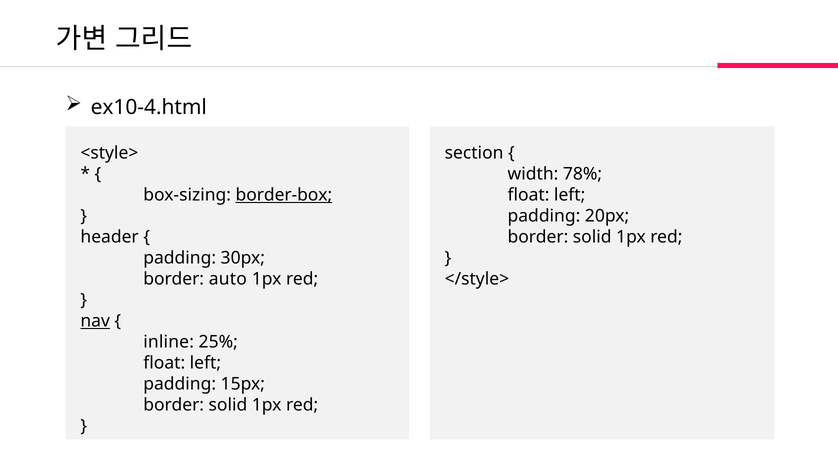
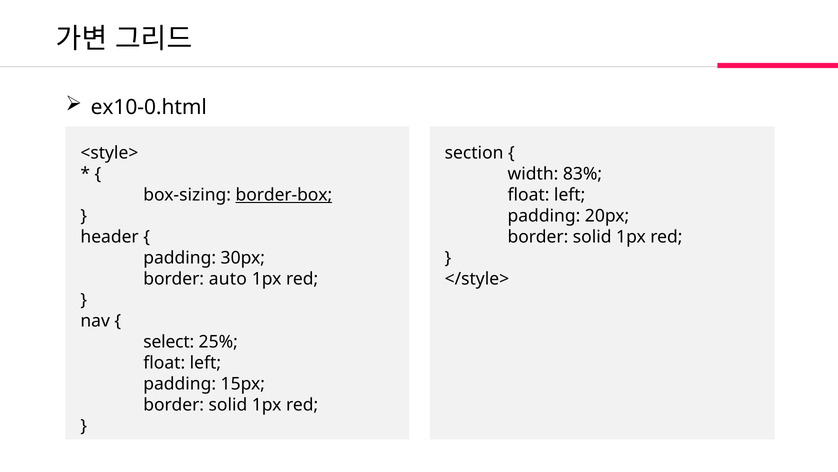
ex10-4.html: ex10-4.html -> ex10-0.html
78%: 78% -> 83%
nav underline: present -> none
inline: inline -> select
